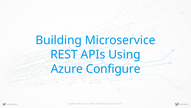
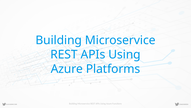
Configure: Configure -> Platforms
